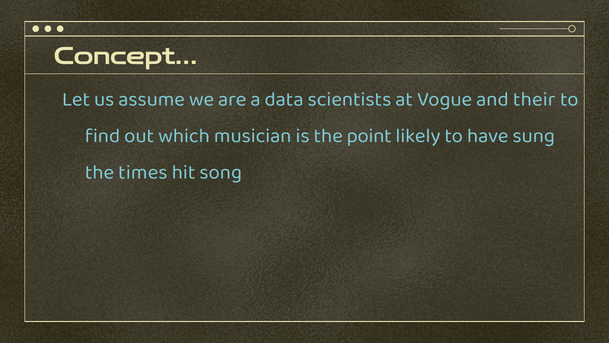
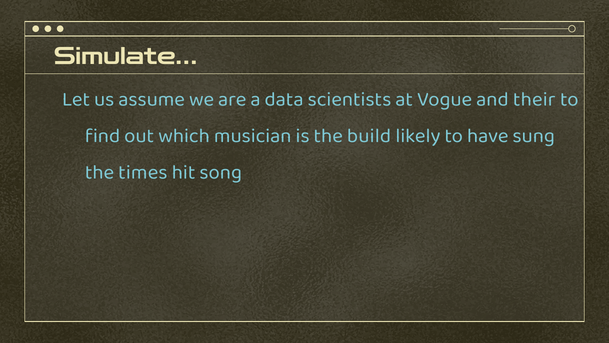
Concept…: Concept… -> Simulate…
point: point -> build
